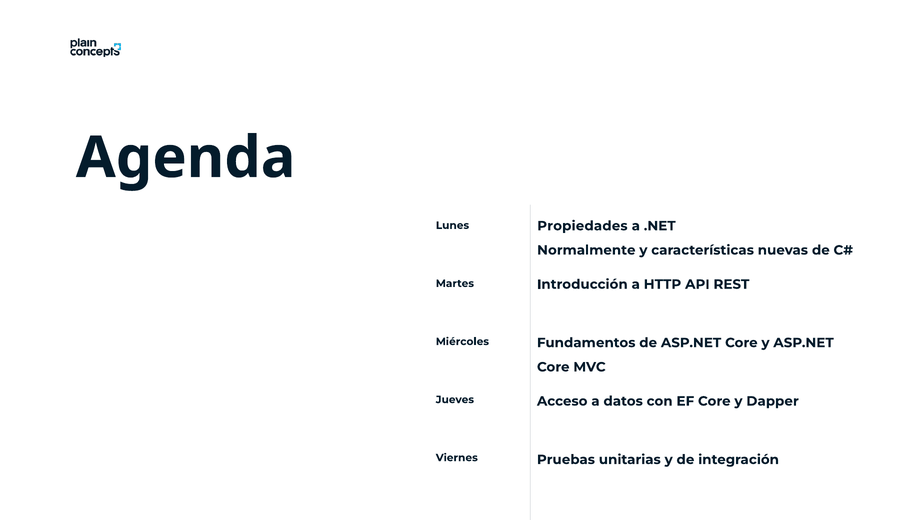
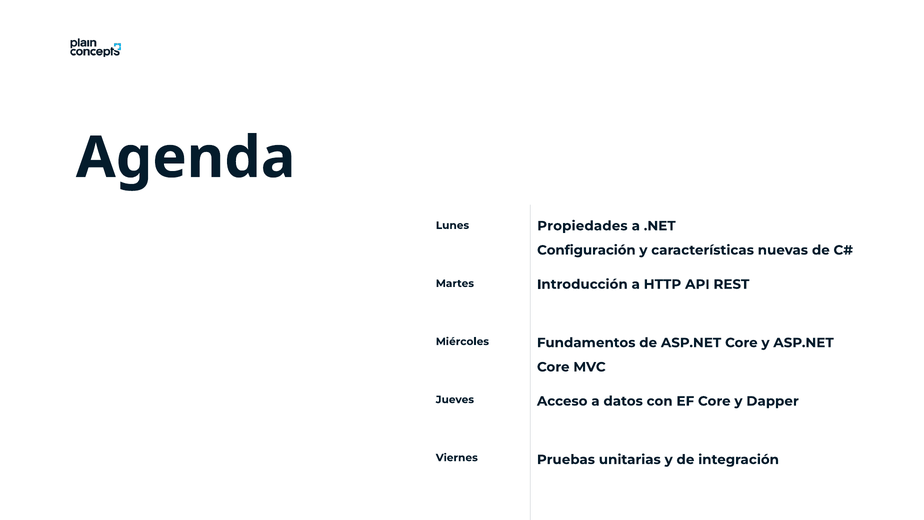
Normalmente: Normalmente -> Configuración
